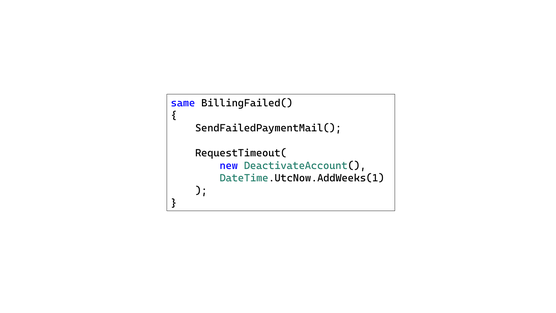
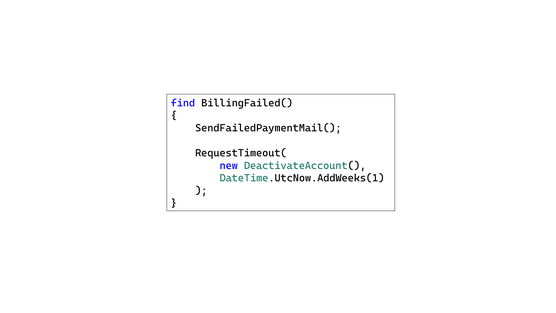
same: same -> find
